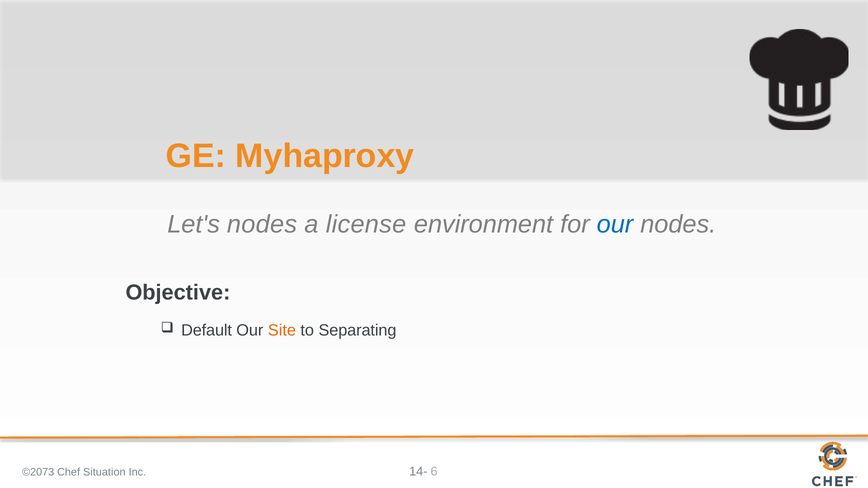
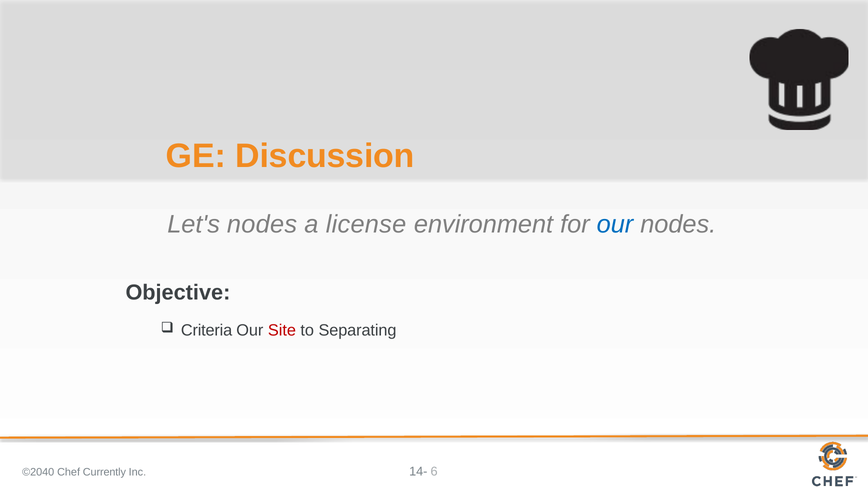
Myhaproxy: Myhaproxy -> Discussion
Default: Default -> Criteria
Site colour: orange -> red
©2073: ©2073 -> ©2040
Situation: Situation -> Currently
